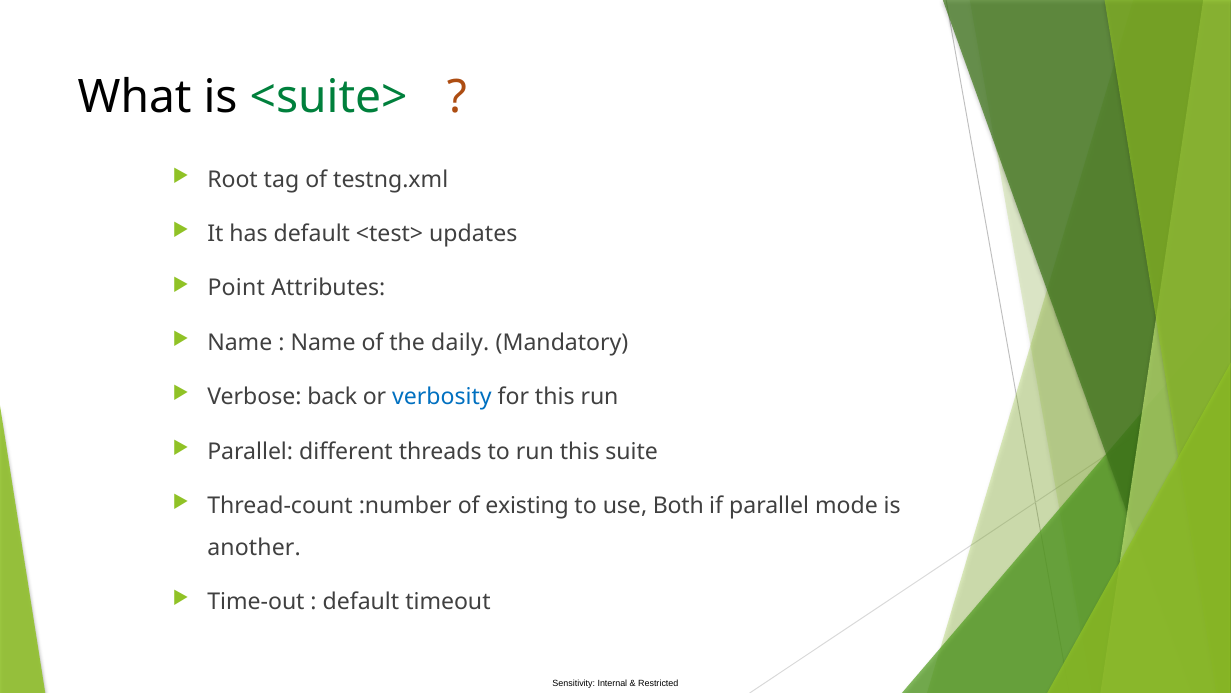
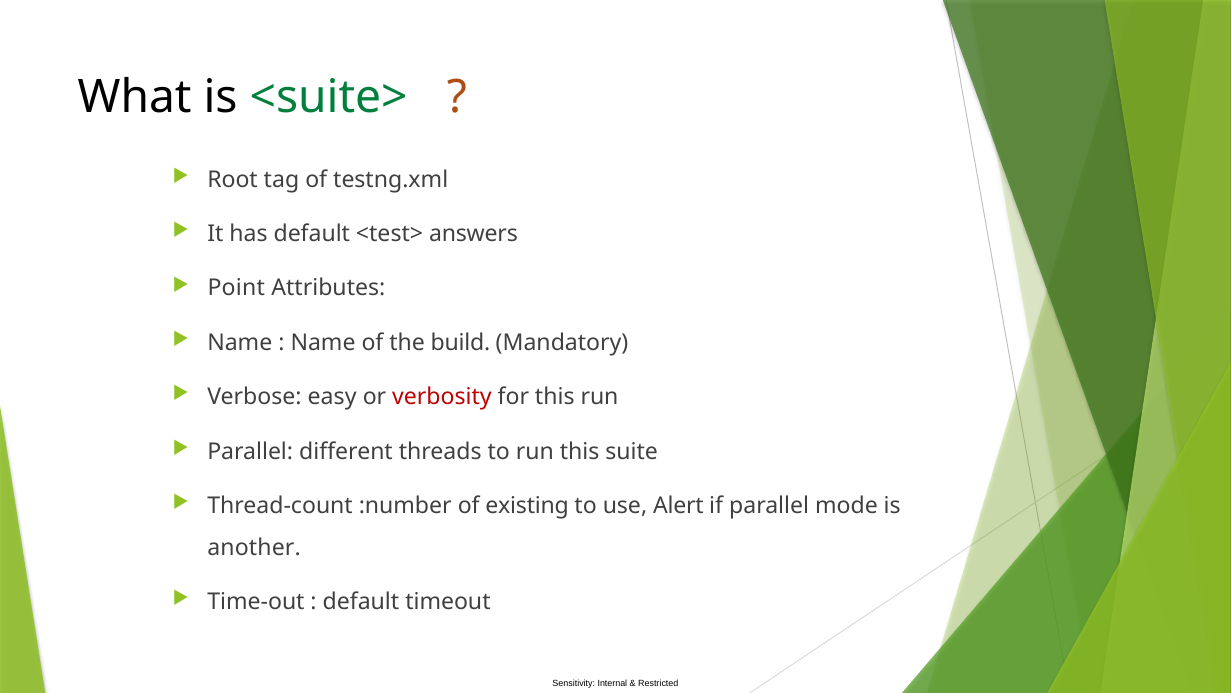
updates: updates -> answers
daily: daily -> build
back: back -> easy
verbosity colour: blue -> red
Both: Both -> Alert
